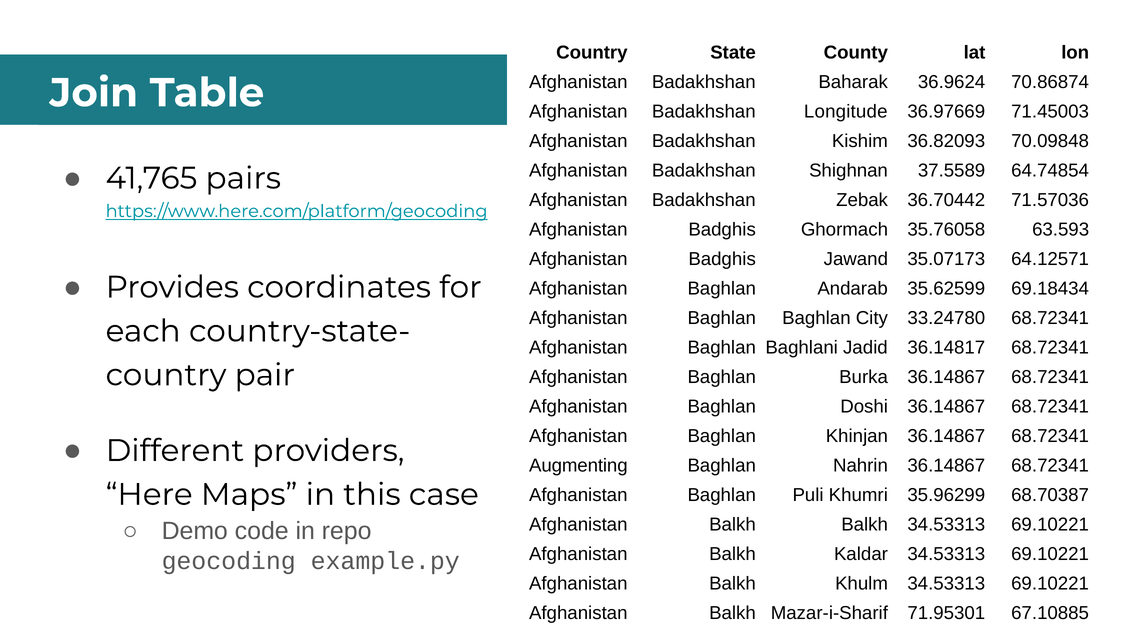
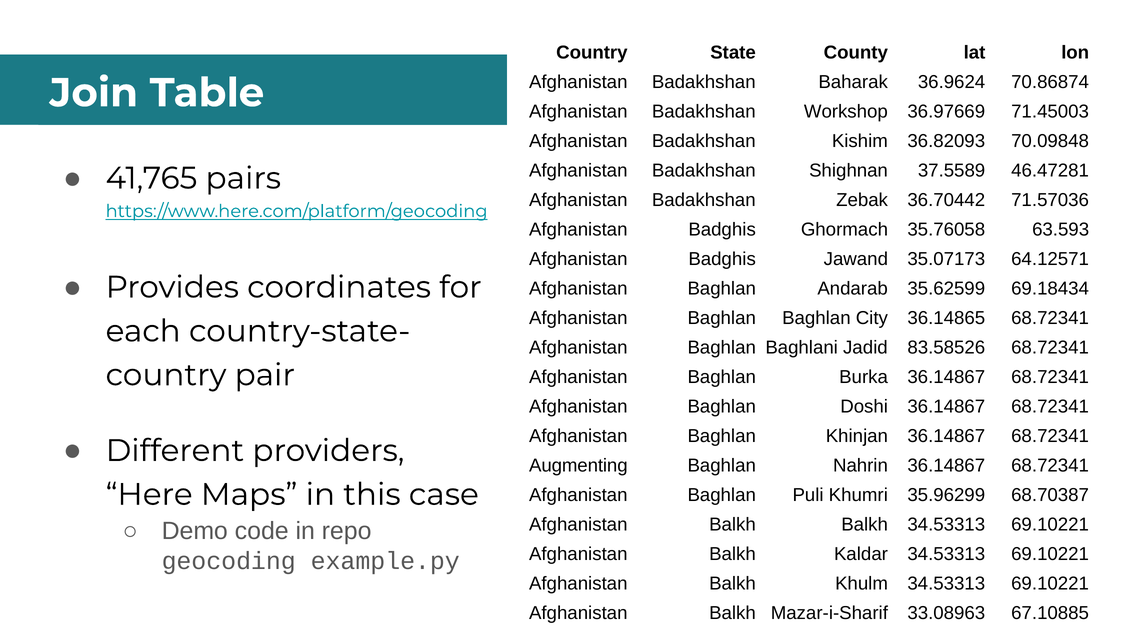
Longitude: Longitude -> Workshop
64.74854: 64.74854 -> 46.47281
33.24780: 33.24780 -> 36.14865
36.14817: 36.14817 -> 83.58526
71.95301: 71.95301 -> 33.08963
